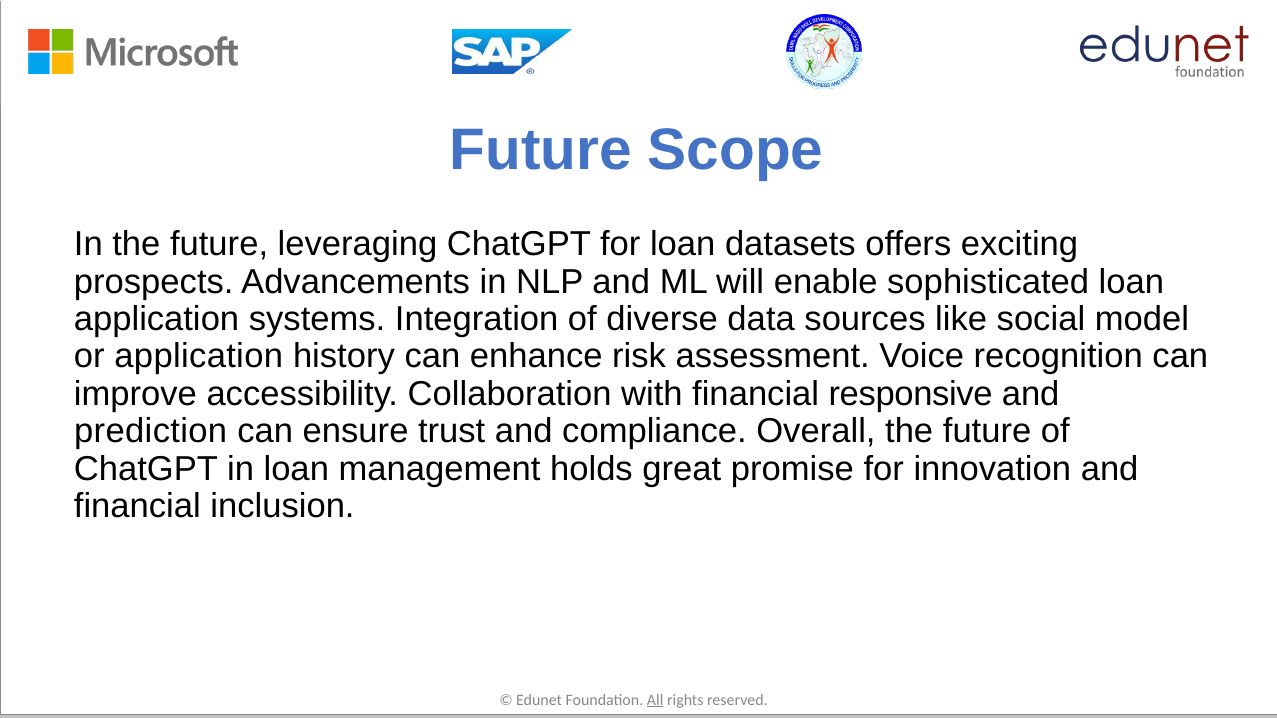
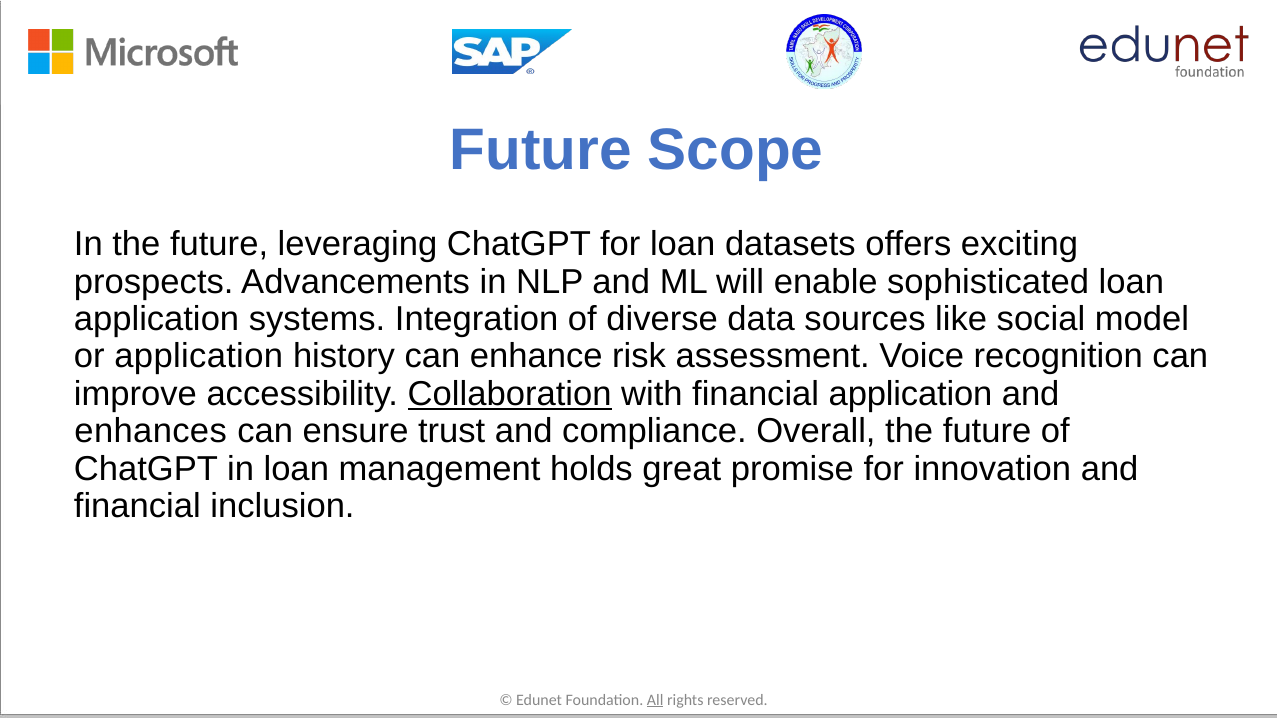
Collaboration underline: none -> present
financial responsive: responsive -> application
prediction: prediction -> enhances
